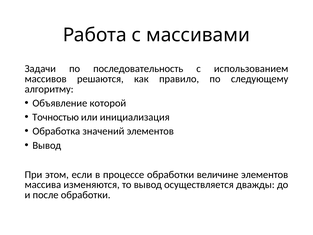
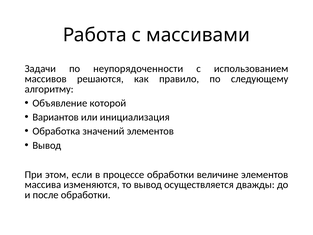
последовательность: последовательность -> неупорядоченности
Точностью: Точностью -> Вариантов
